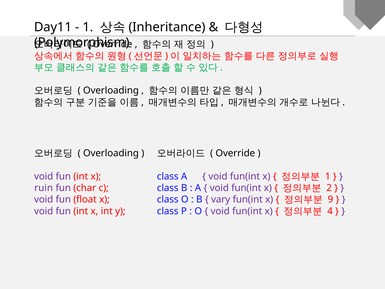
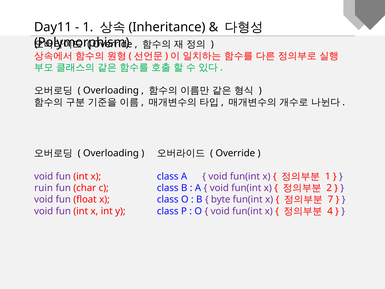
vary: vary -> byte
9: 9 -> 7
